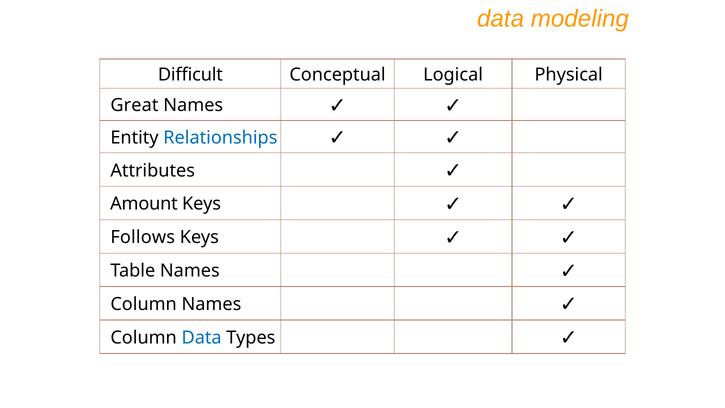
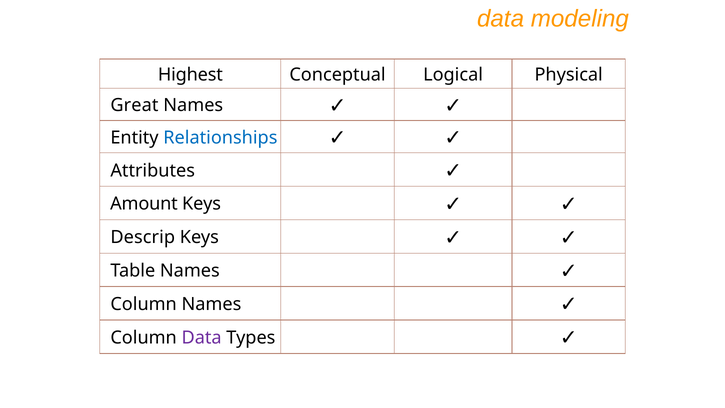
Difficult: Difficult -> Highest
Follows: Follows -> Descrip
Data at (202, 338) colour: blue -> purple
